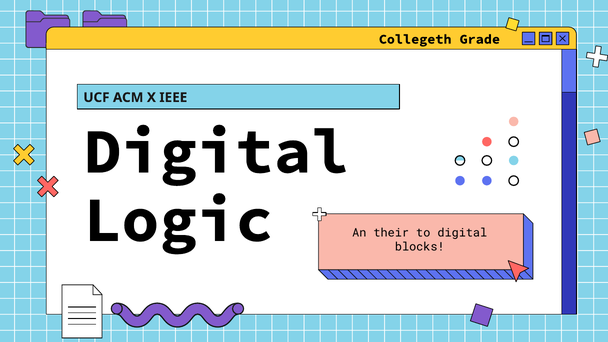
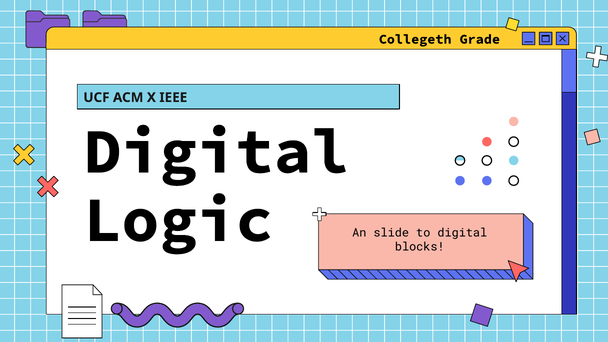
their: their -> slide
